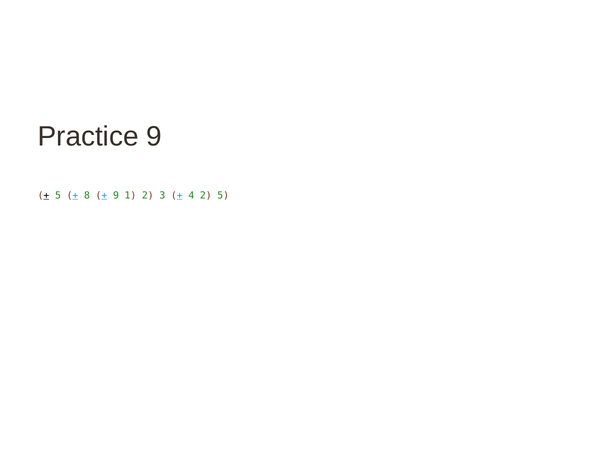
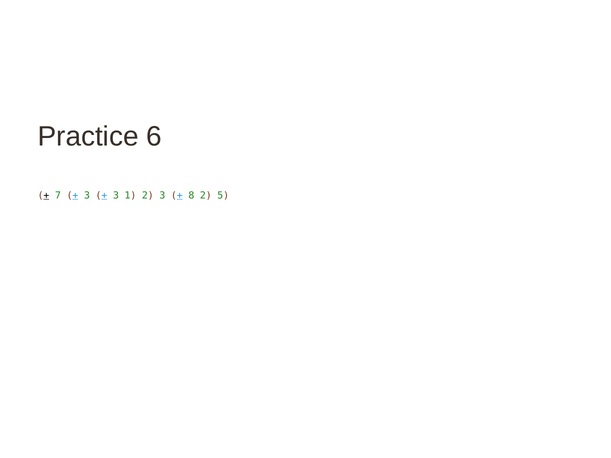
Practice 9: 9 -> 6
5 at (58, 196): 5 -> 7
8 at (87, 196): 8 -> 3
9 at (116, 196): 9 -> 3
4: 4 -> 8
